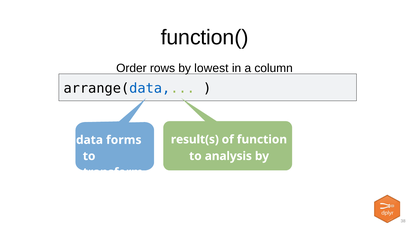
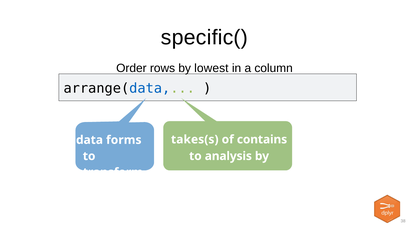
function(: function( -> specific(
result(s: result(s -> takes(s
function: function -> contains
